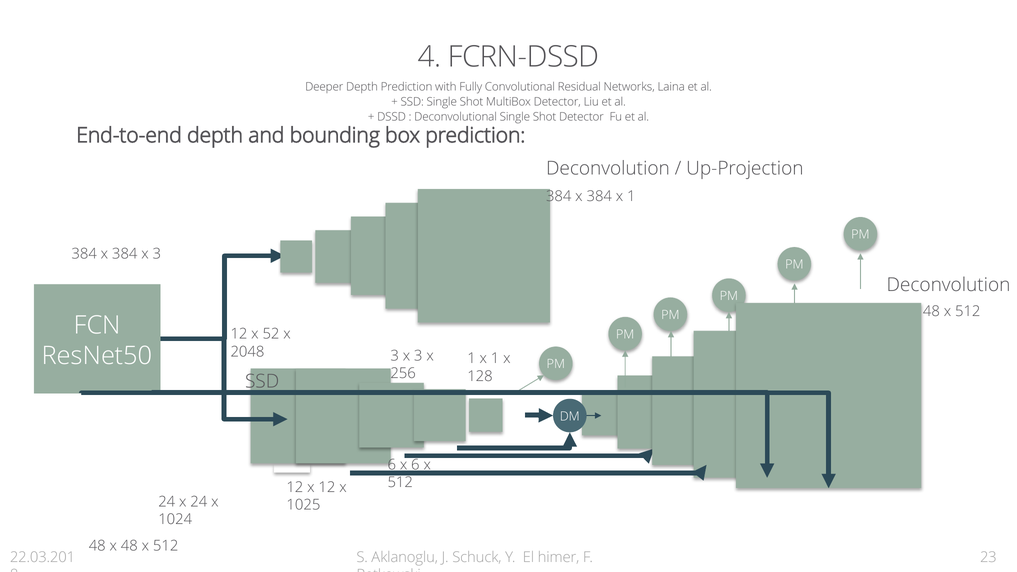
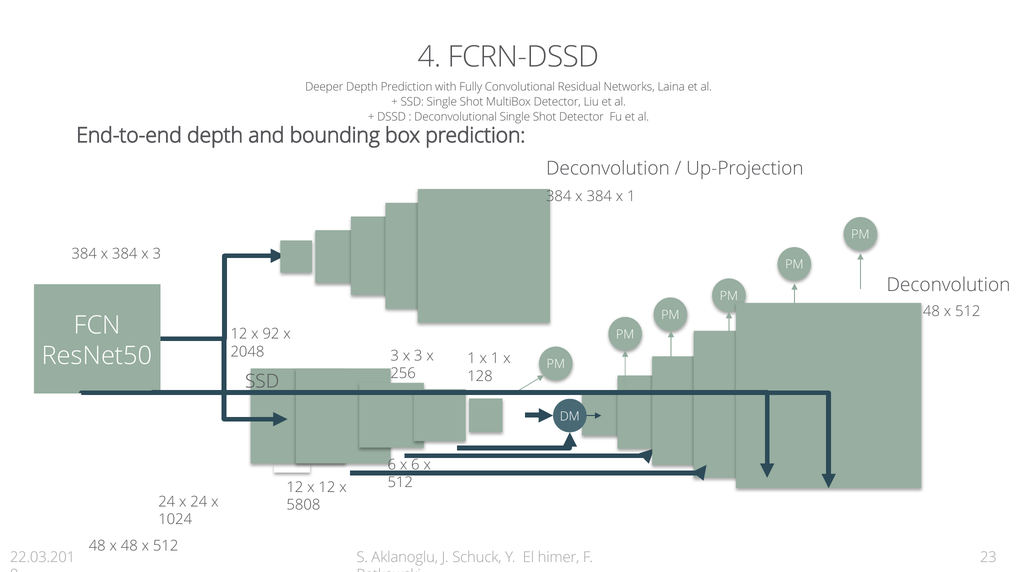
52: 52 -> 92
1025: 1025 -> 5808
